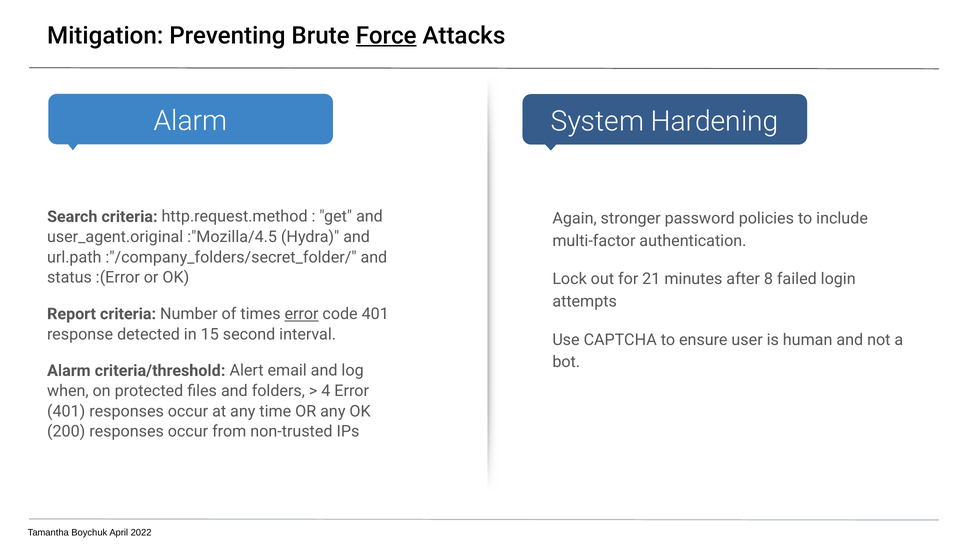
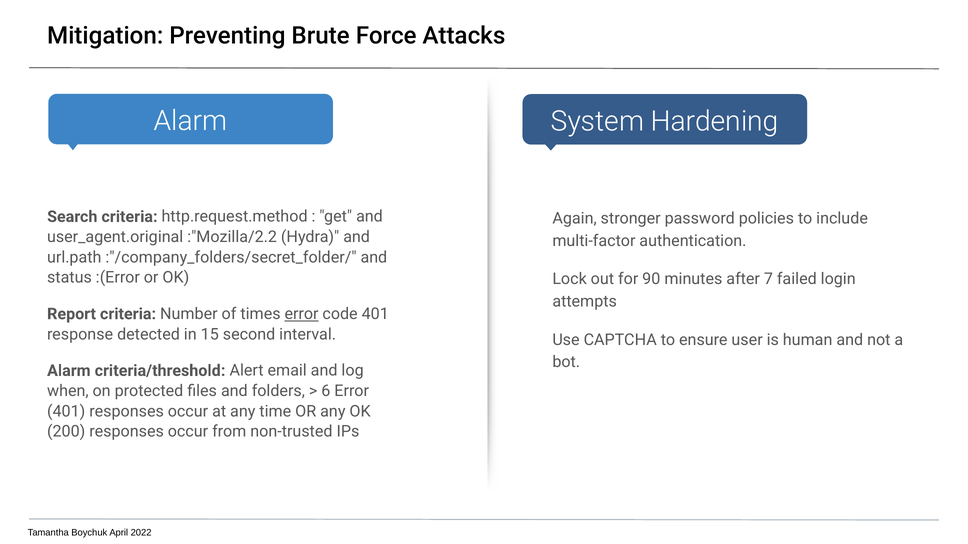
Force underline: present -> none
:"Mozilla/4.5: :"Mozilla/4.5 -> :"Mozilla/2.2
21: 21 -> 90
8: 8 -> 7
4: 4 -> 6
